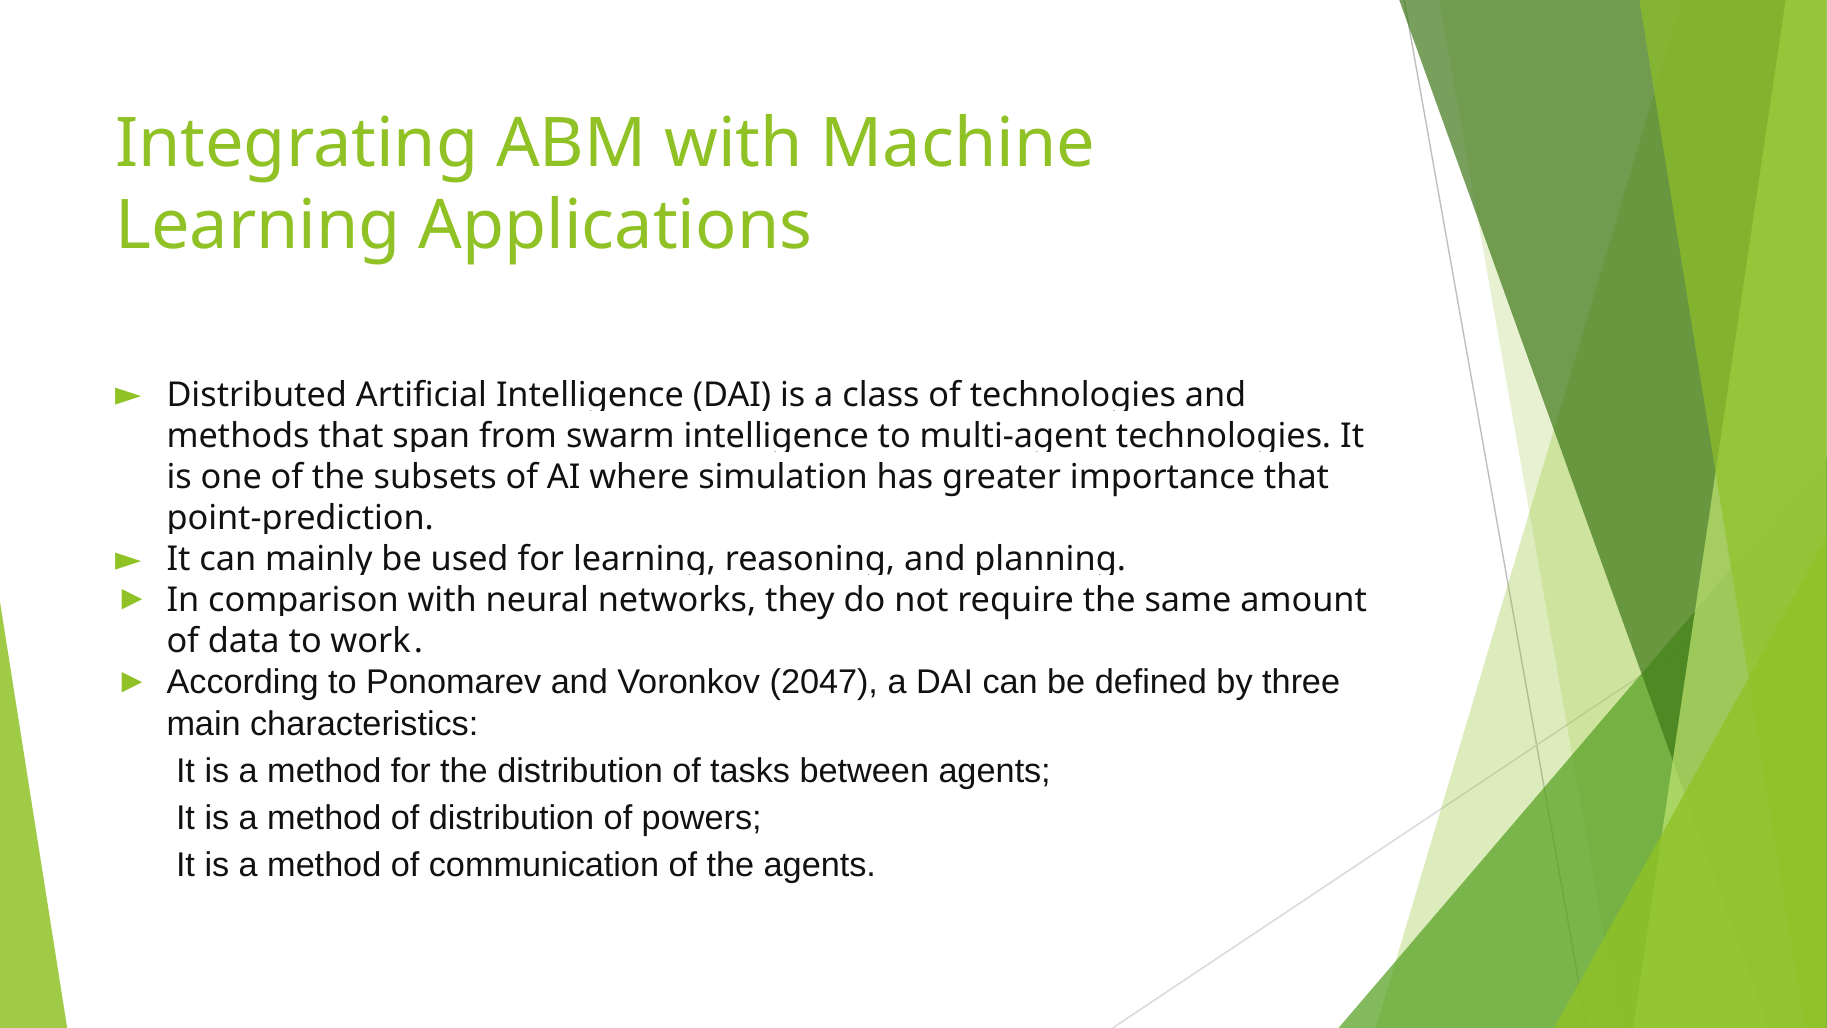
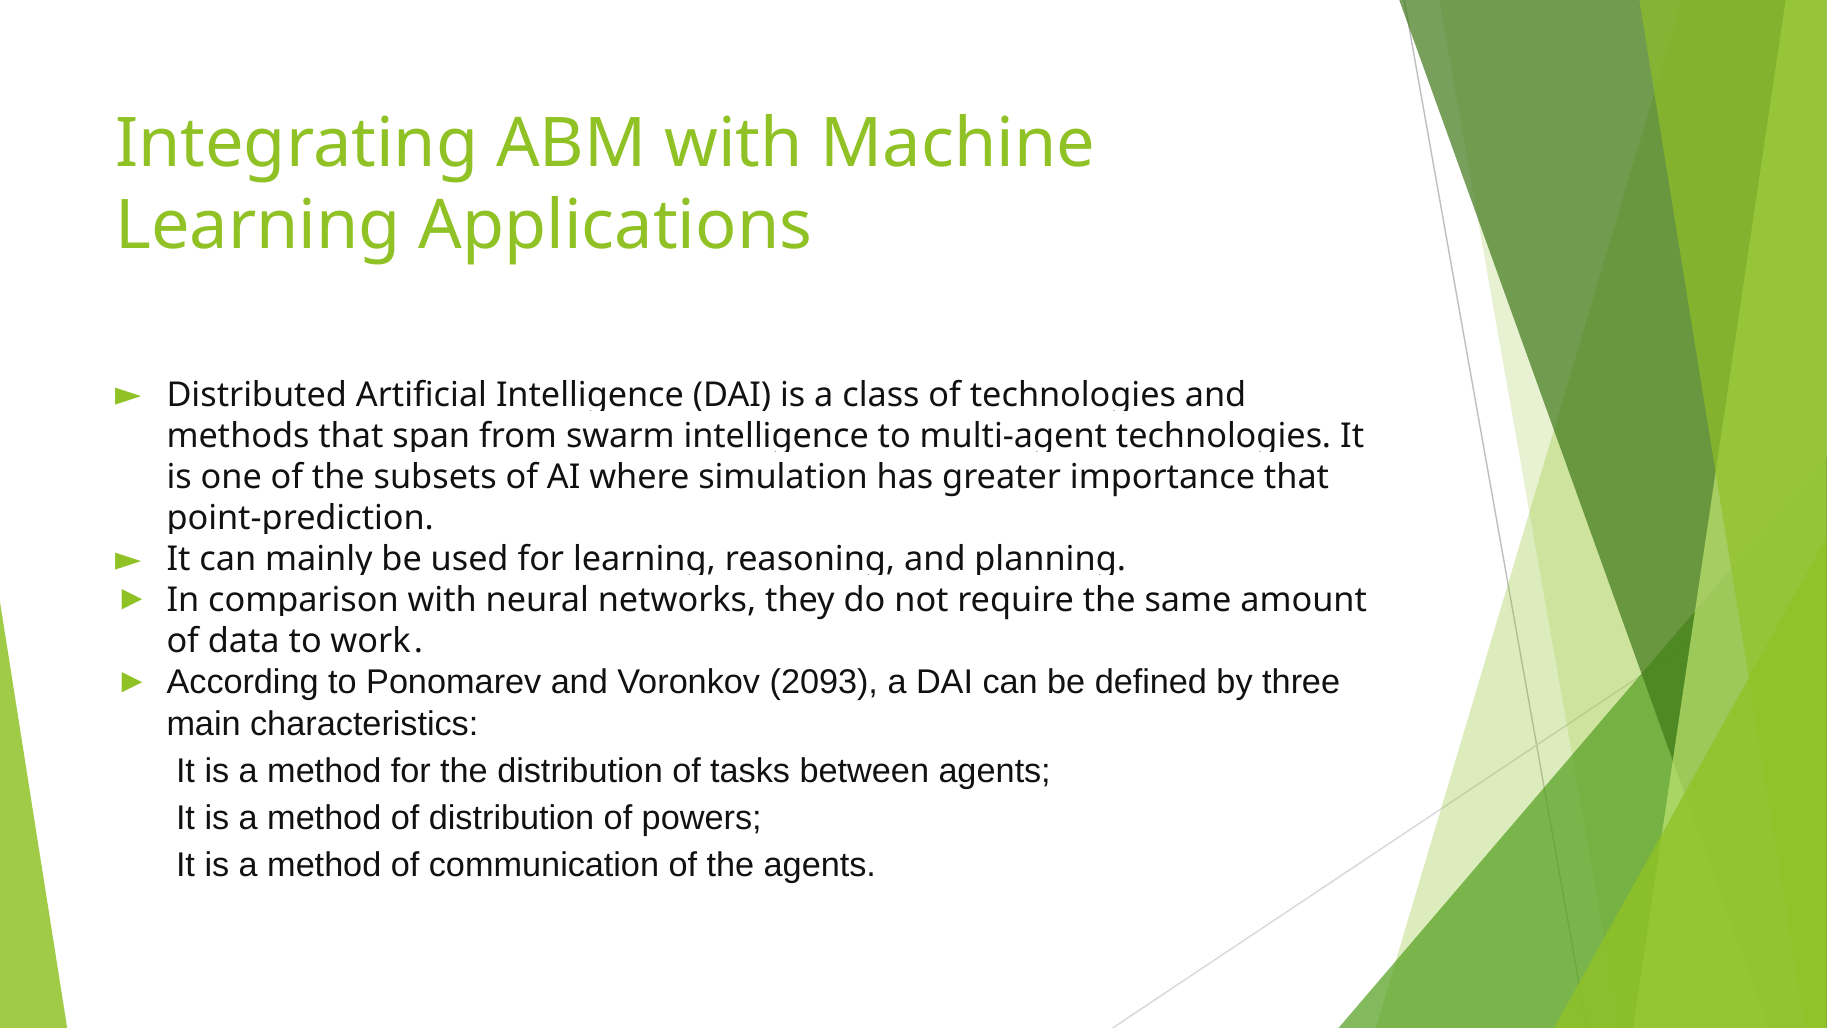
2047: 2047 -> 2093
